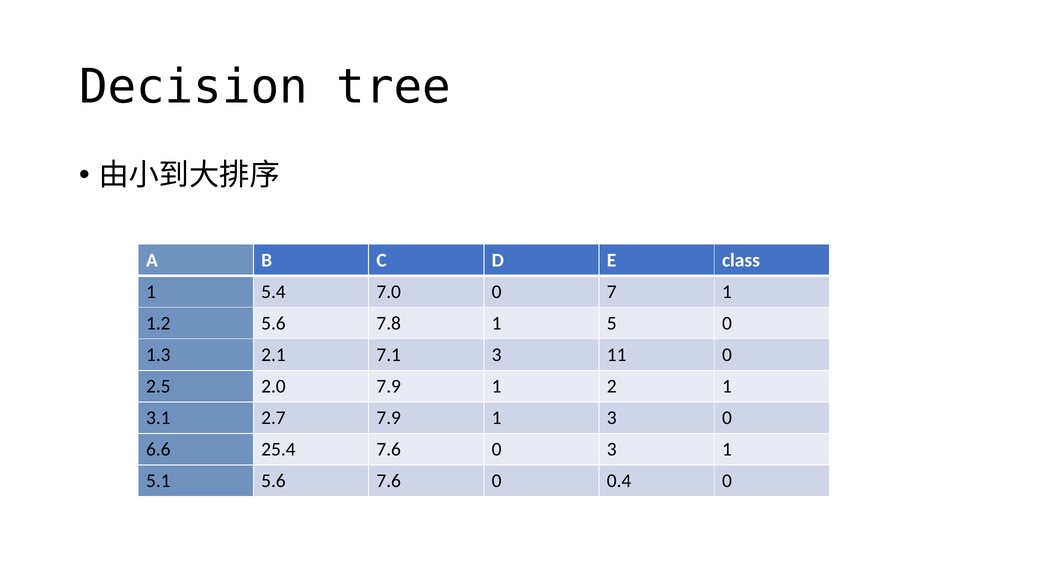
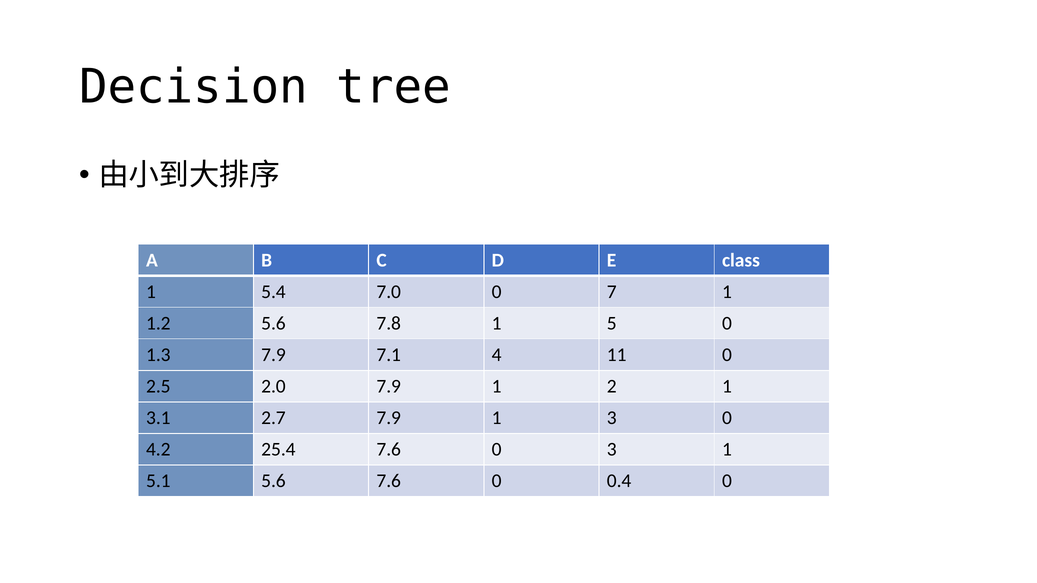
1.3 2.1: 2.1 -> 7.9
7.1 3: 3 -> 4
6.6: 6.6 -> 4.2
